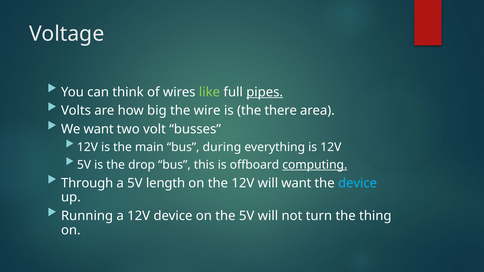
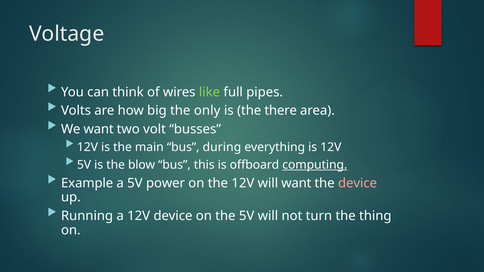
pipes underline: present -> none
wire: wire -> only
drop: drop -> blow
Through: Through -> Example
length: length -> power
device at (358, 183) colour: light blue -> pink
